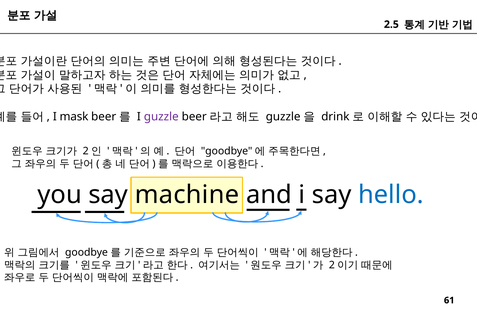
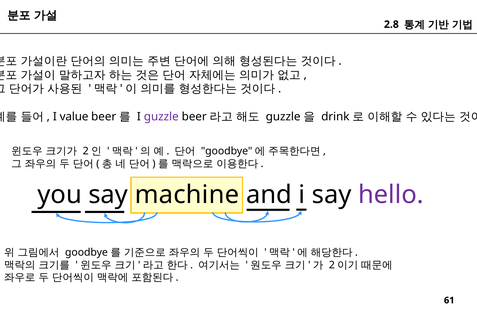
2.5: 2.5 -> 2.8
mask: mask -> value
hello colour: blue -> purple
